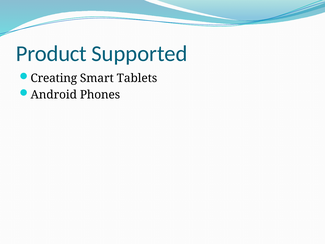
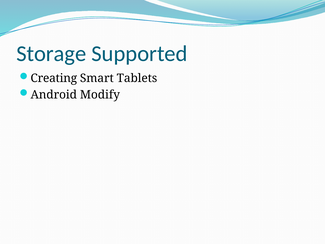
Product: Product -> Storage
Phones: Phones -> Modify
